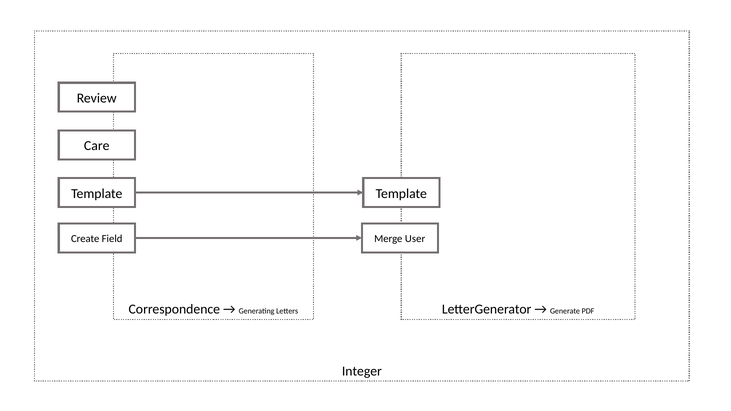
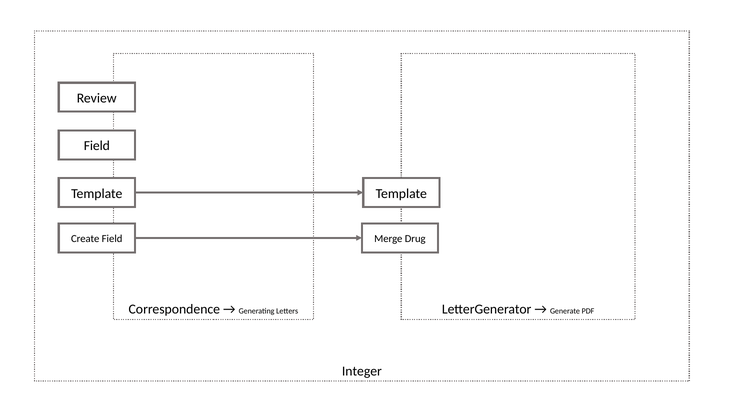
Care at (97, 146): Care -> Field
User: User -> Drug
